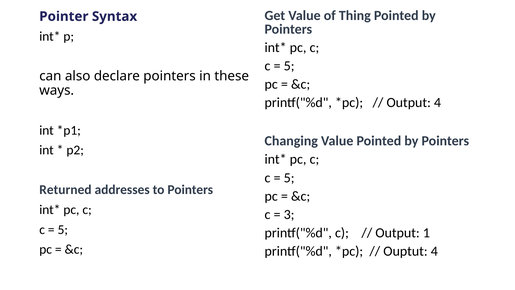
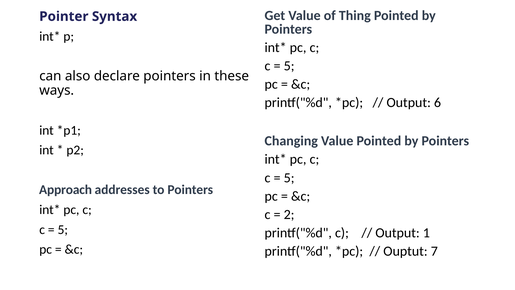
Output 4: 4 -> 6
Returned: Returned -> Approach
3: 3 -> 2
Ouptut 4: 4 -> 7
